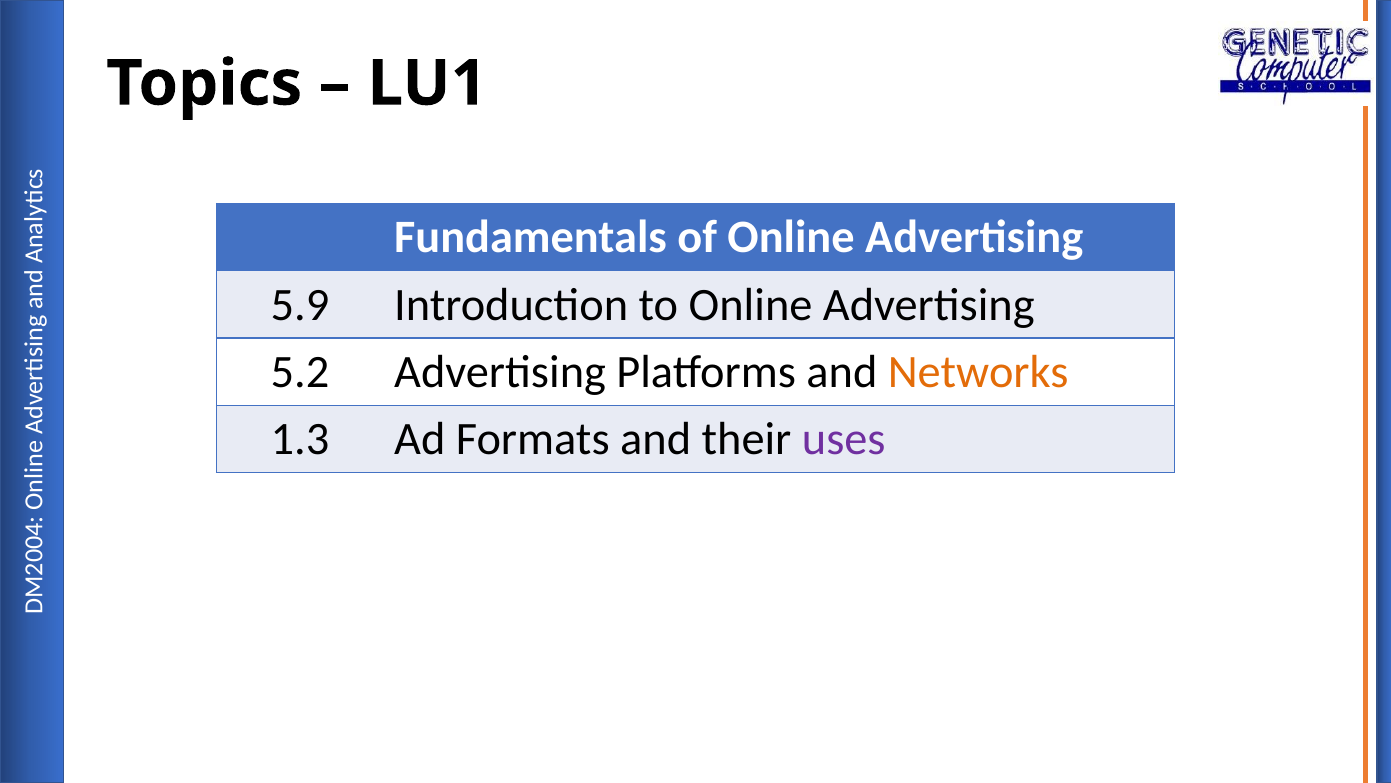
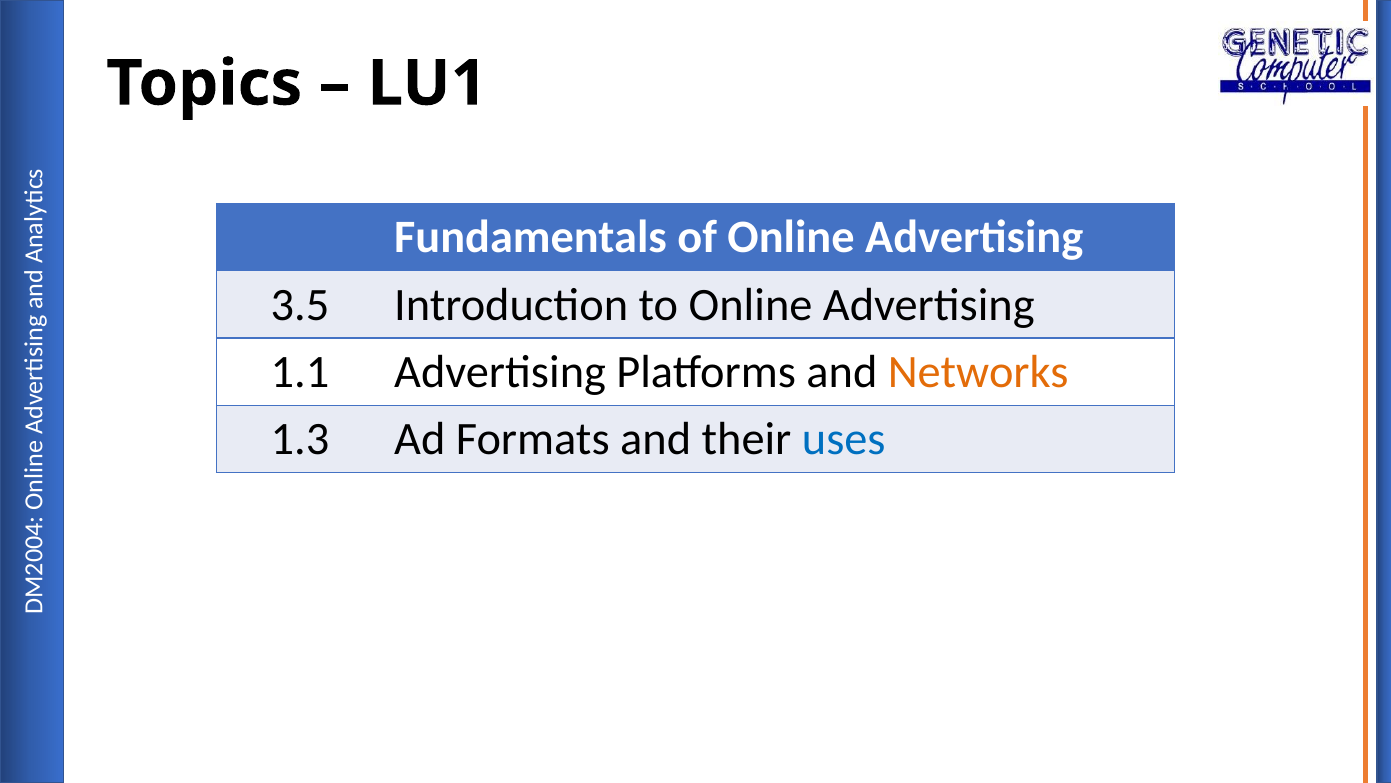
5.9: 5.9 -> 3.5
5.2: 5.2 -> 1.1
uses colour: purple -> blue
